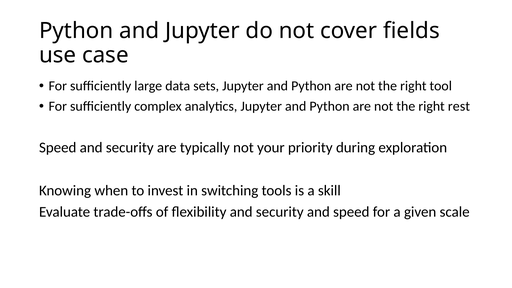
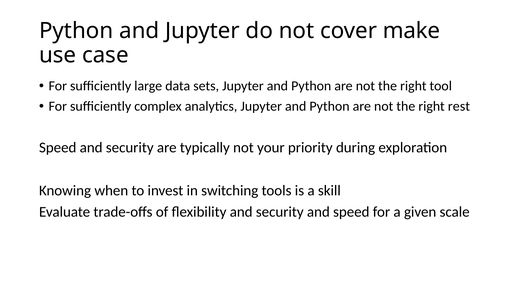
fields: fields -> make
